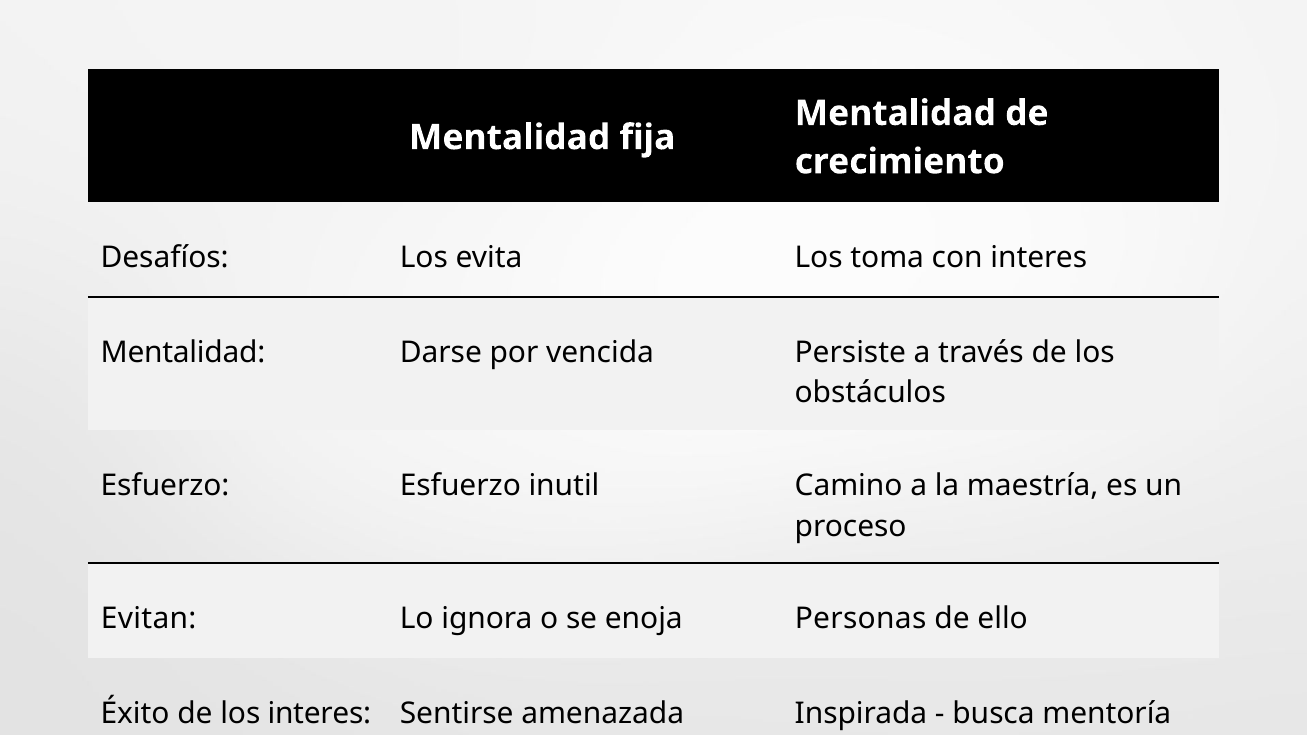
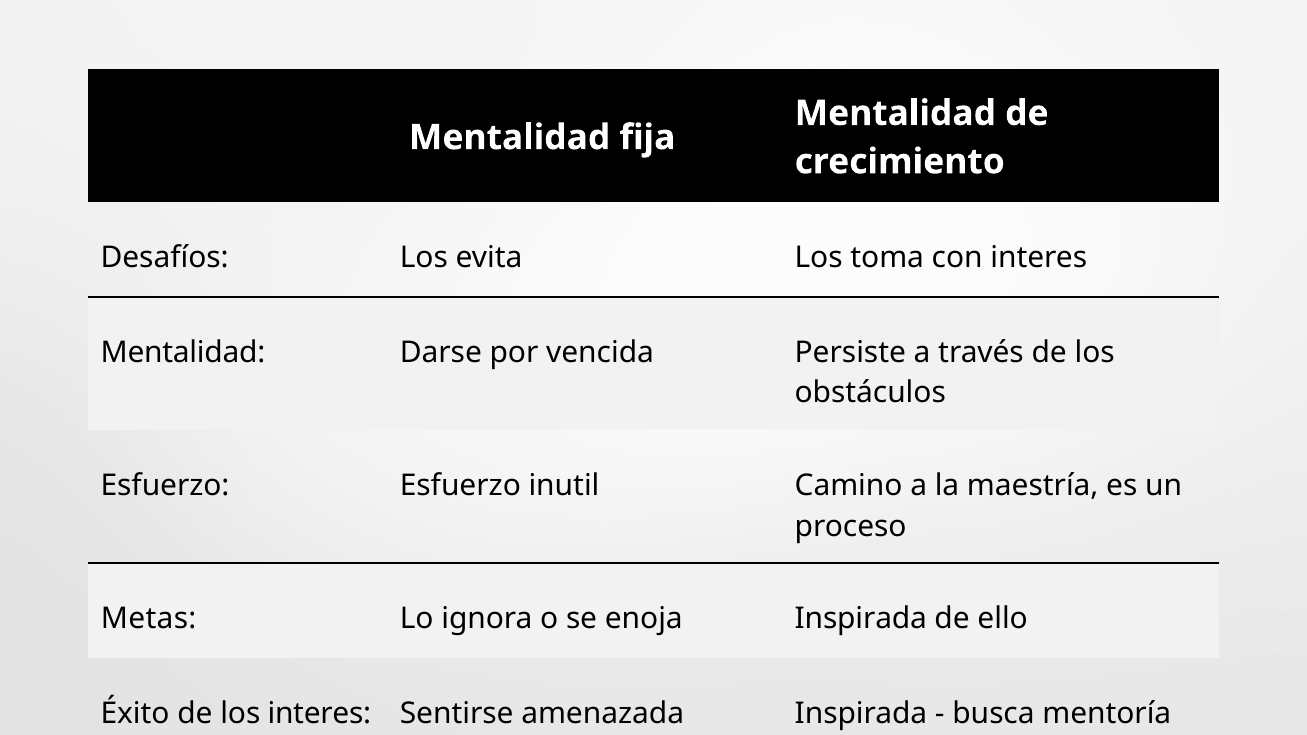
Evitan: Evitan -> Metas
enoja Personas: Personas -> Inspirada
